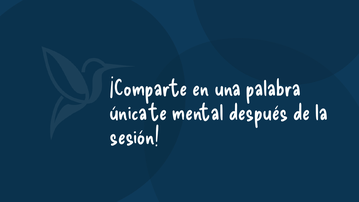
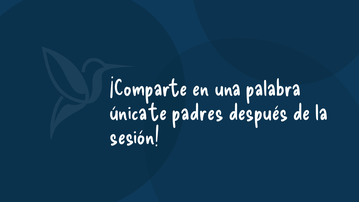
mental: mental -> padres
